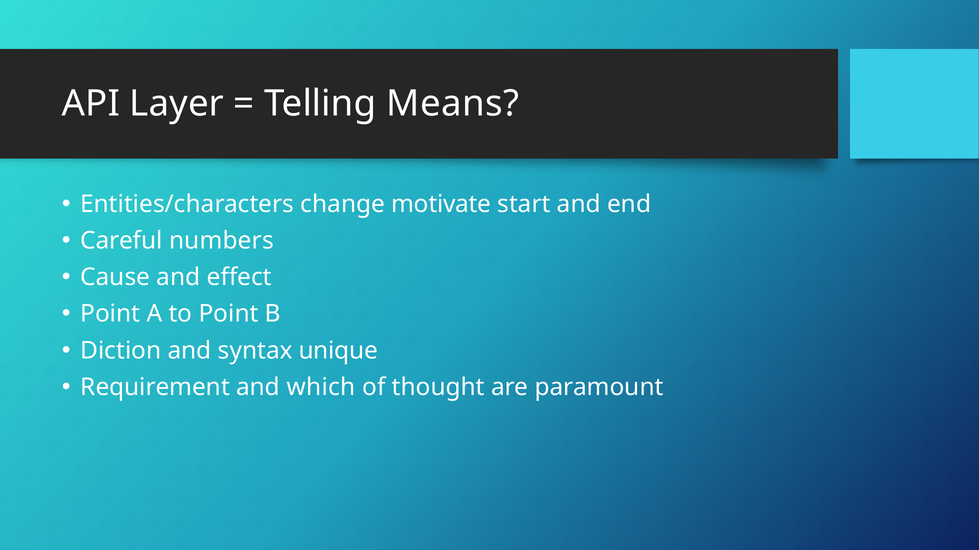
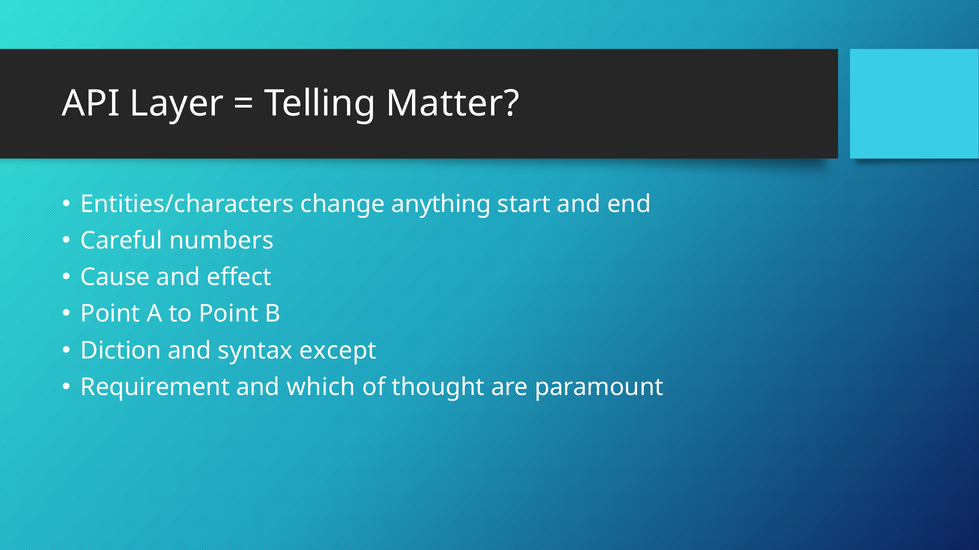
Means: Means -> Matter
motivate: motivate -> anything
unique: unique -> except
